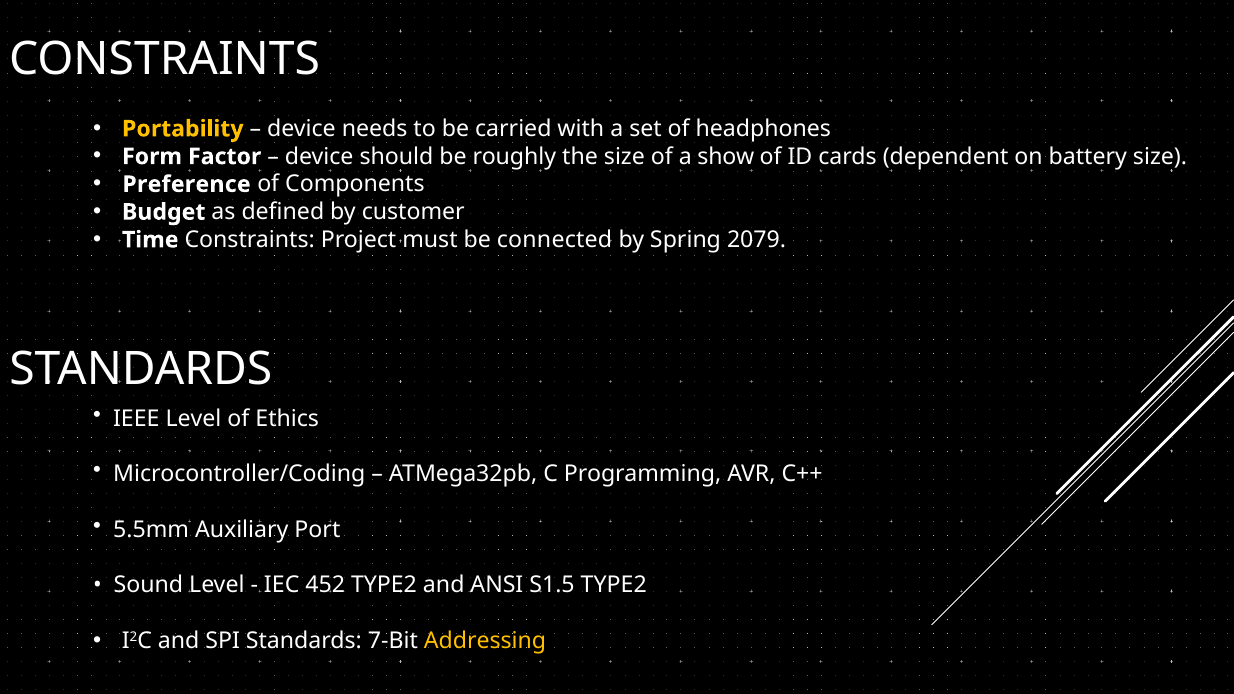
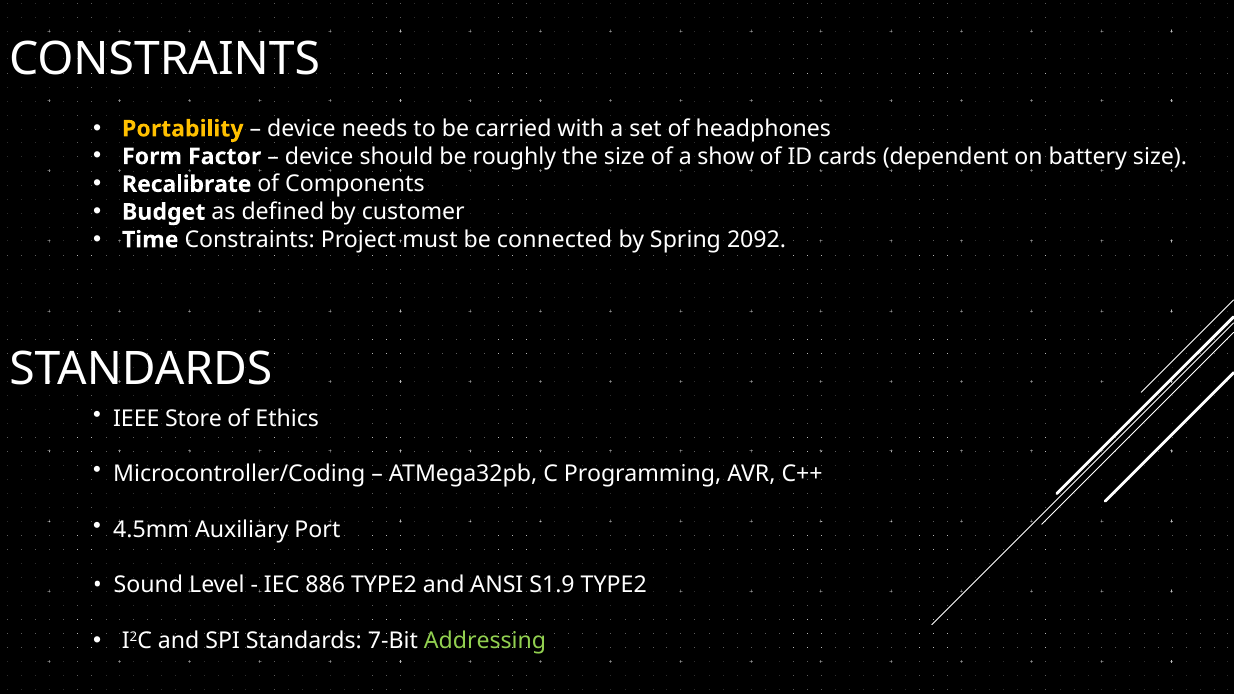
Preference: Preference -> Recalibrate
2079: 2079 -> 2092
IEEE Level: Level -> Store
5.5mm: 5.5mm -> 4.5mm
452: 452 -> 886
S1.5: S1.5 -> S1.9
Addressing colour: yellow -> light green
